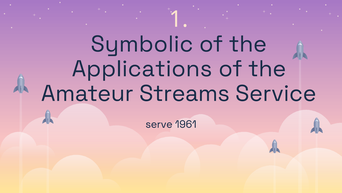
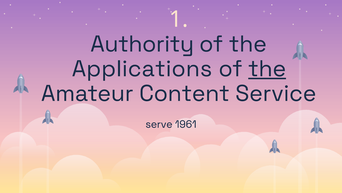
Symbolic: Symbolic -> Authority
the at (267, 68) underline: none -> present
Streams: Streams -> Content
